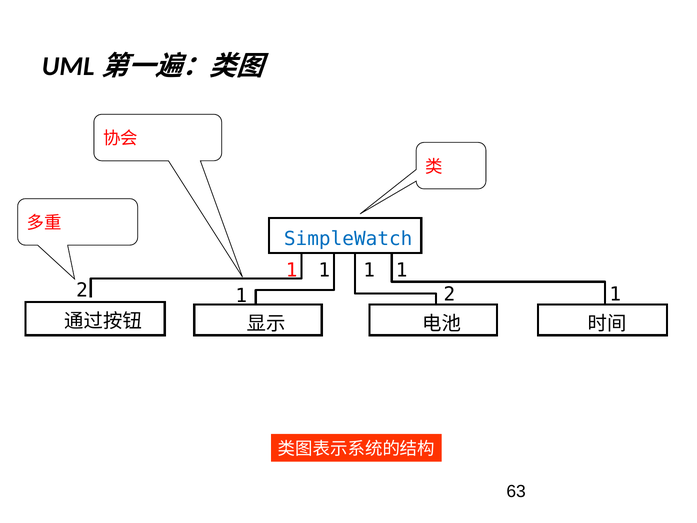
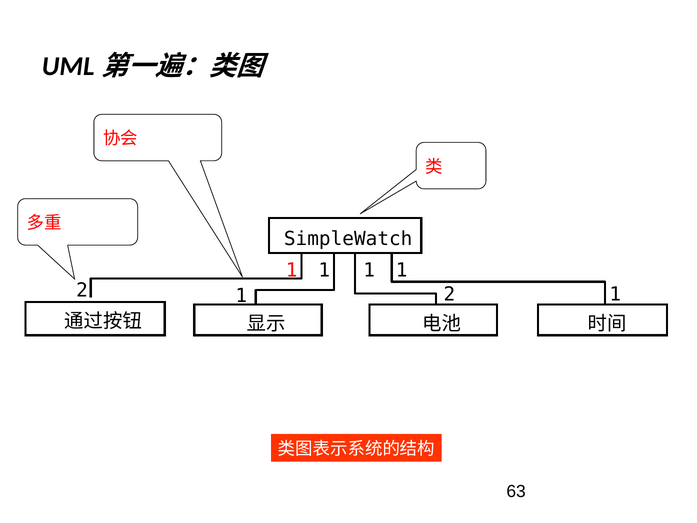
SimpleWatch colour: blue -> black
